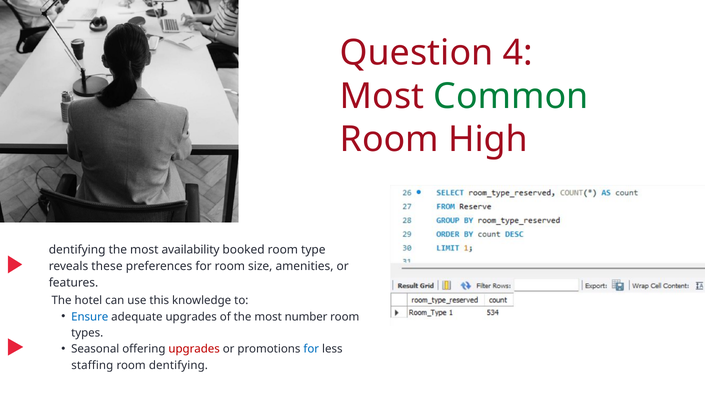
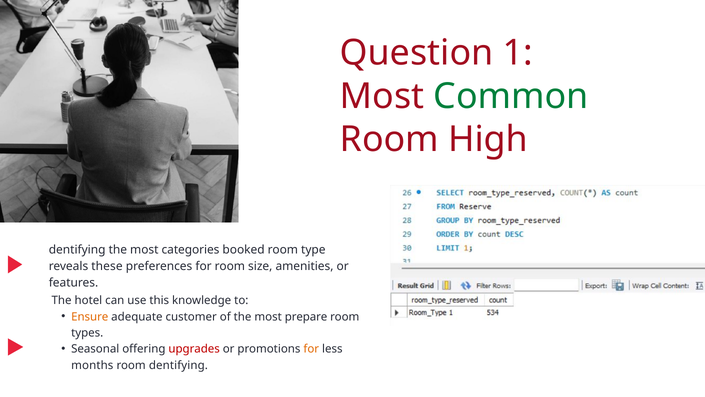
4: 4 -> 1
availability: availability -> categories
Ensure colour: blue -> orange
adequate upgrades: upgrades -> customer
number: number -> prepare
for at (311, 349) colour: blue -> orange
staffing: staffing -> months
